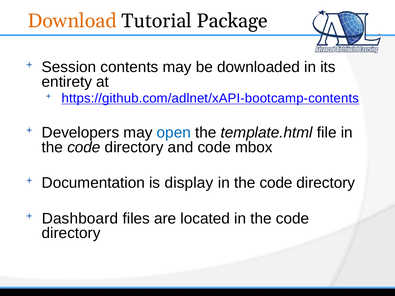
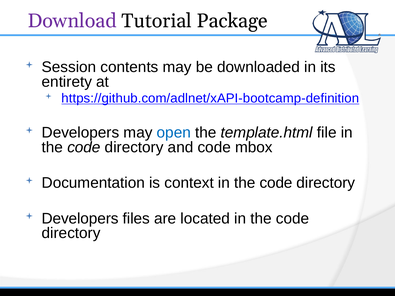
Download colour: orange -> purple
https://github.com/adlnet/xAPI-bootcamp-contents: https://github.com/adlnet/xAPI-bootcamp-contents -> https://github.com/adlnet/xAPI-bootcamp-definition
display: display -> context
Dashboard at (80, 219): Dashboard -> Developers
